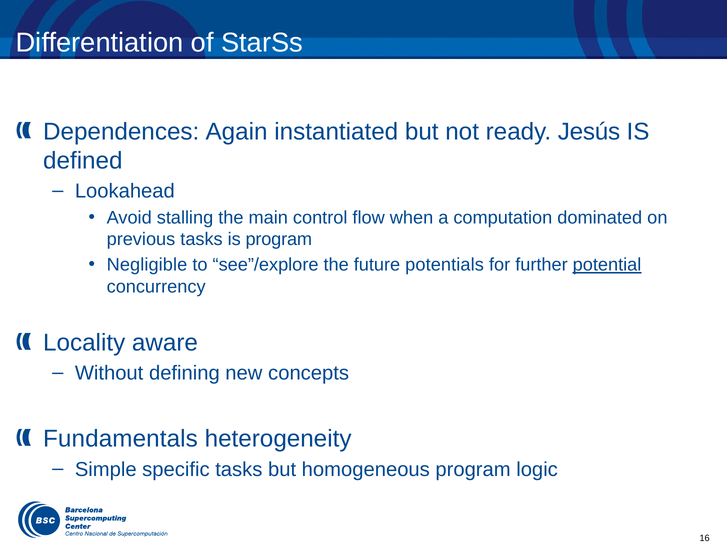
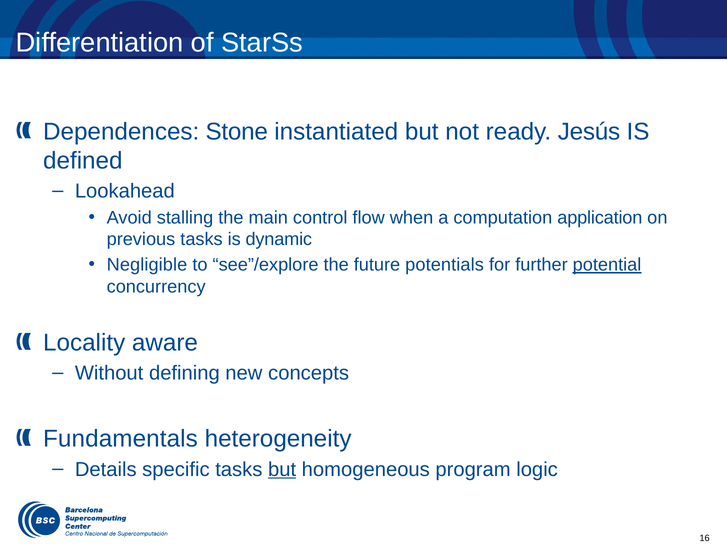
Again: Again -> Stone
dominated: dominated -> application
is program: program -> dynamic
Simple: Simple -> Details
but at (282, 470) underline: none -> present
